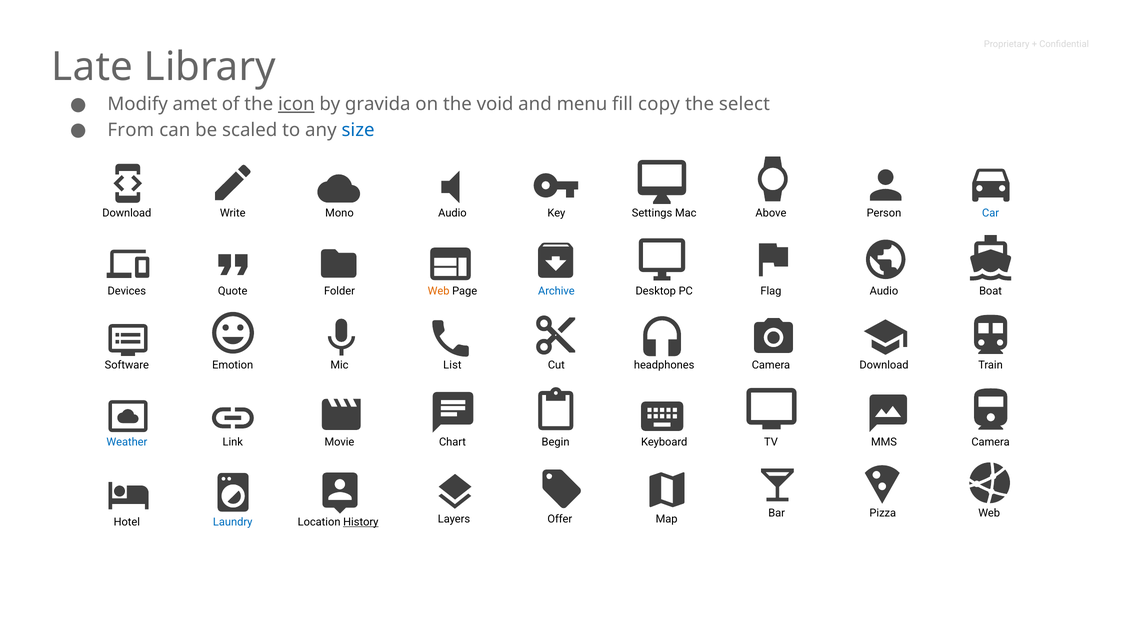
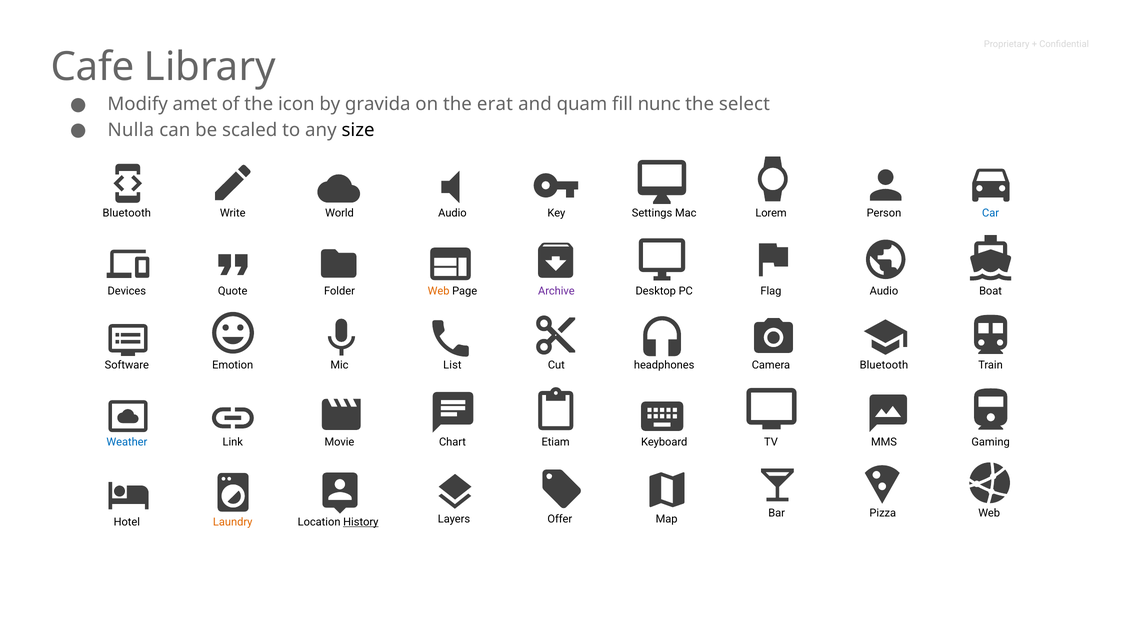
Late: Late -> Cafe
icon underline: present -> none
void: void -> erat
menu: menu -> quam
copy: copy -> nunc
From: From -> Nulla
size colour: blue -> black
Download at (127, 213): Download -> Bluetooth
Mono: Mono -> World
Mac Above: Above -> Lorem
Archive colour: blue -> purple
Camera Download: Download -> Bluetooth
Begin: Begin -> Etiam
MMS Camera: Camera -> Gaming
Laundry colour: blue -> orange
